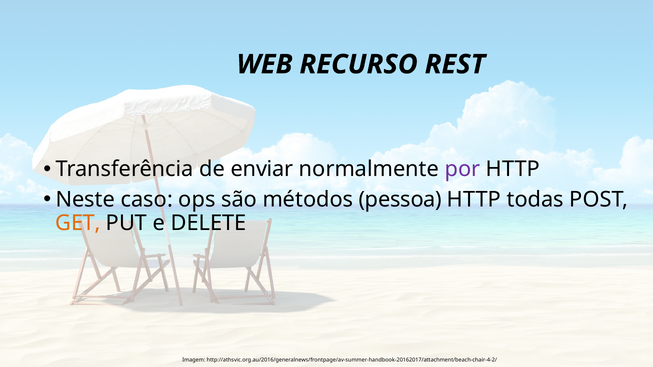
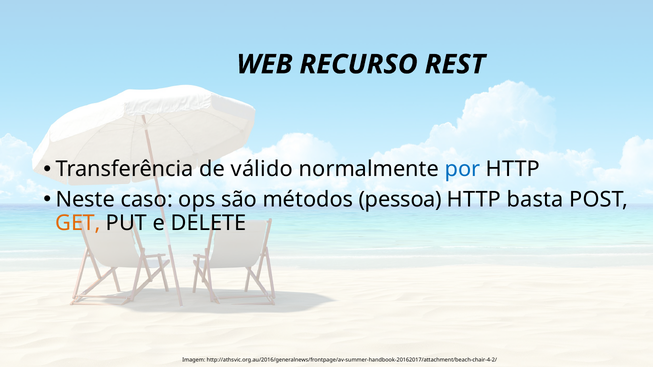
enviar: enviar -> válido
por colour: purple -> blue
todas: todas -> basta
